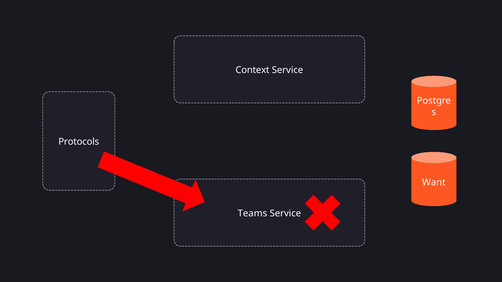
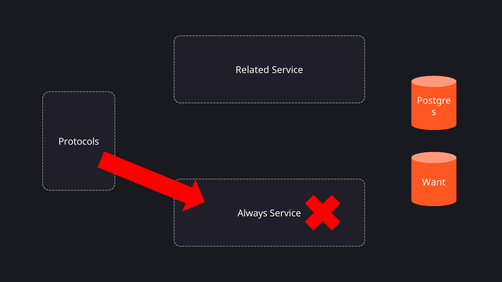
Context: Context -> Related
Teams: Teams -> Always
